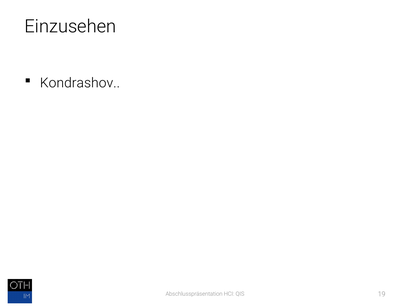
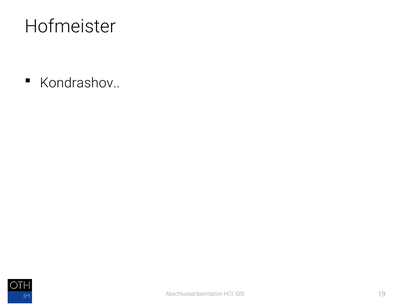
Einzusehen: Einzusehen -> Hofmeister
